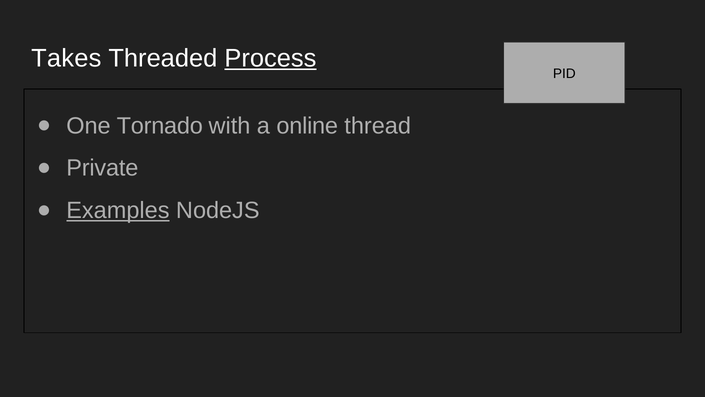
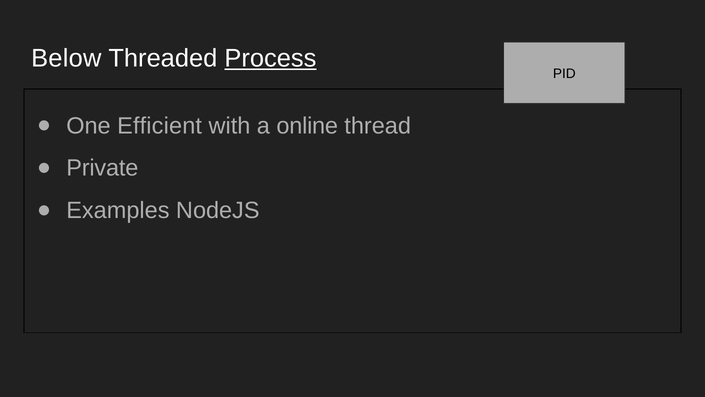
Takes: Takes -> Below
Tornado: Tornado -> Efficient
Examples underline: present -> none
